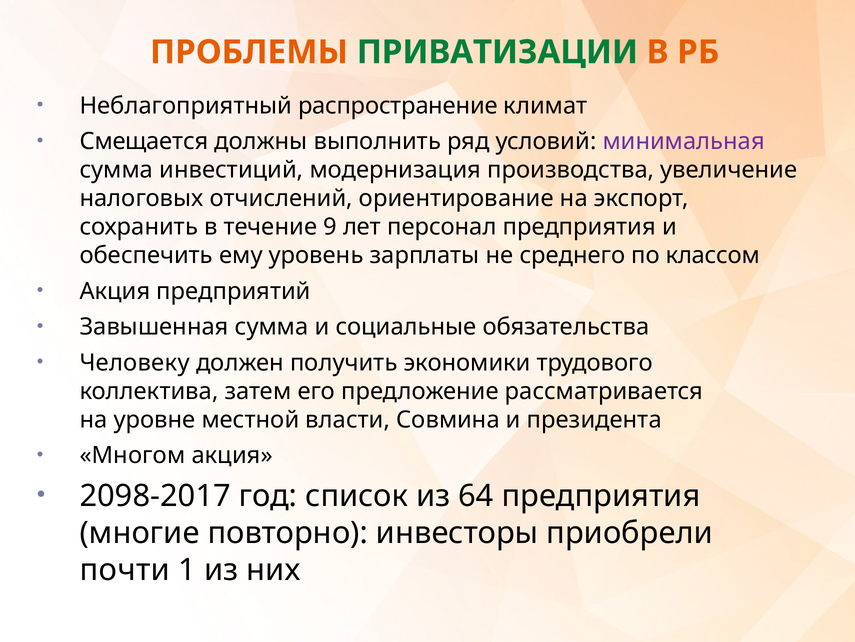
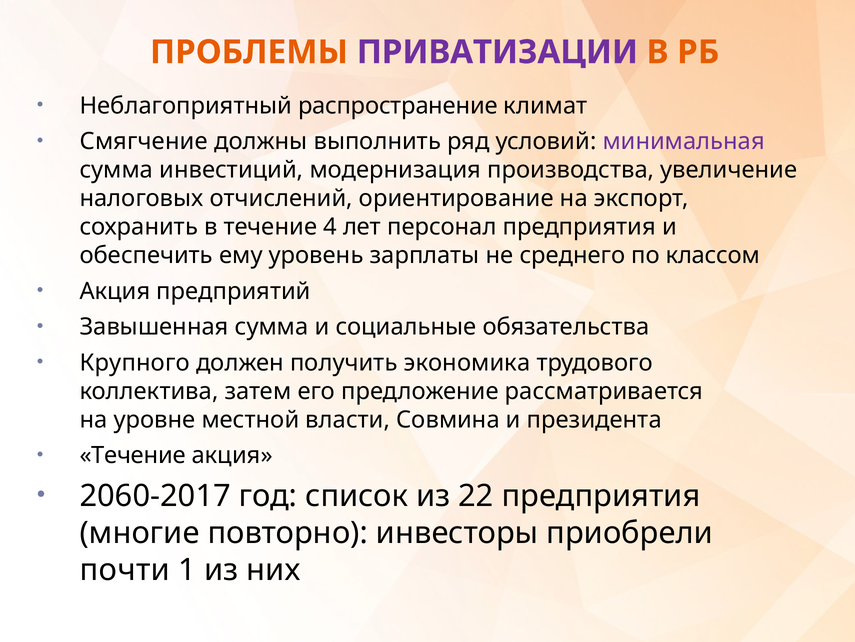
ПРИВАТИЗАЦИИ colour: green -> purple
Смещается: Смещается -> Смягчение
9: 9 -> 4
Человеку: Человеку -> Крупного
экономики: экономики -> экономика
Многом at (133, 455): Многом -> Течение
2098-2017: 2098-2017 -> 2060-2017
64: 64 -> 22
